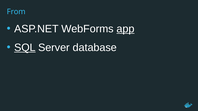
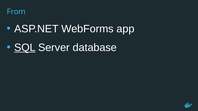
app underline: present -> none
